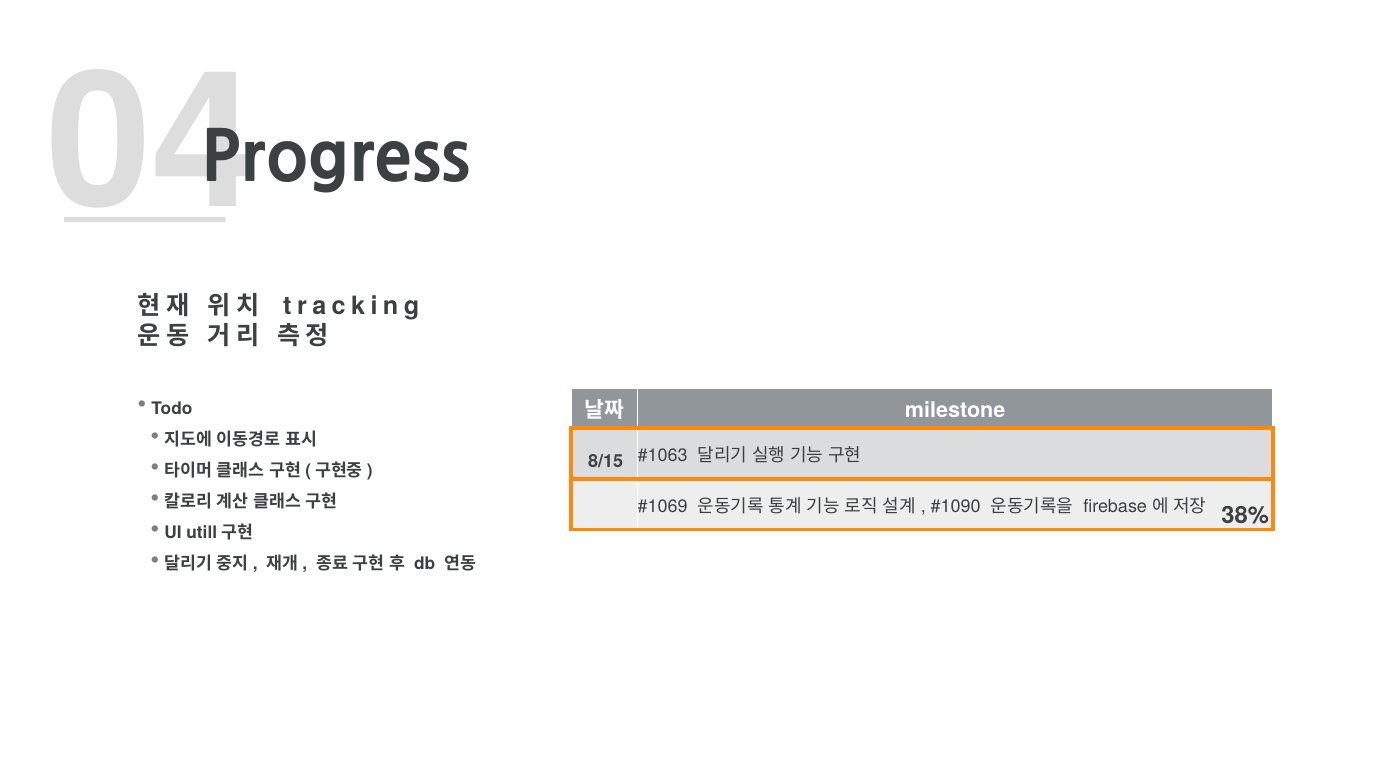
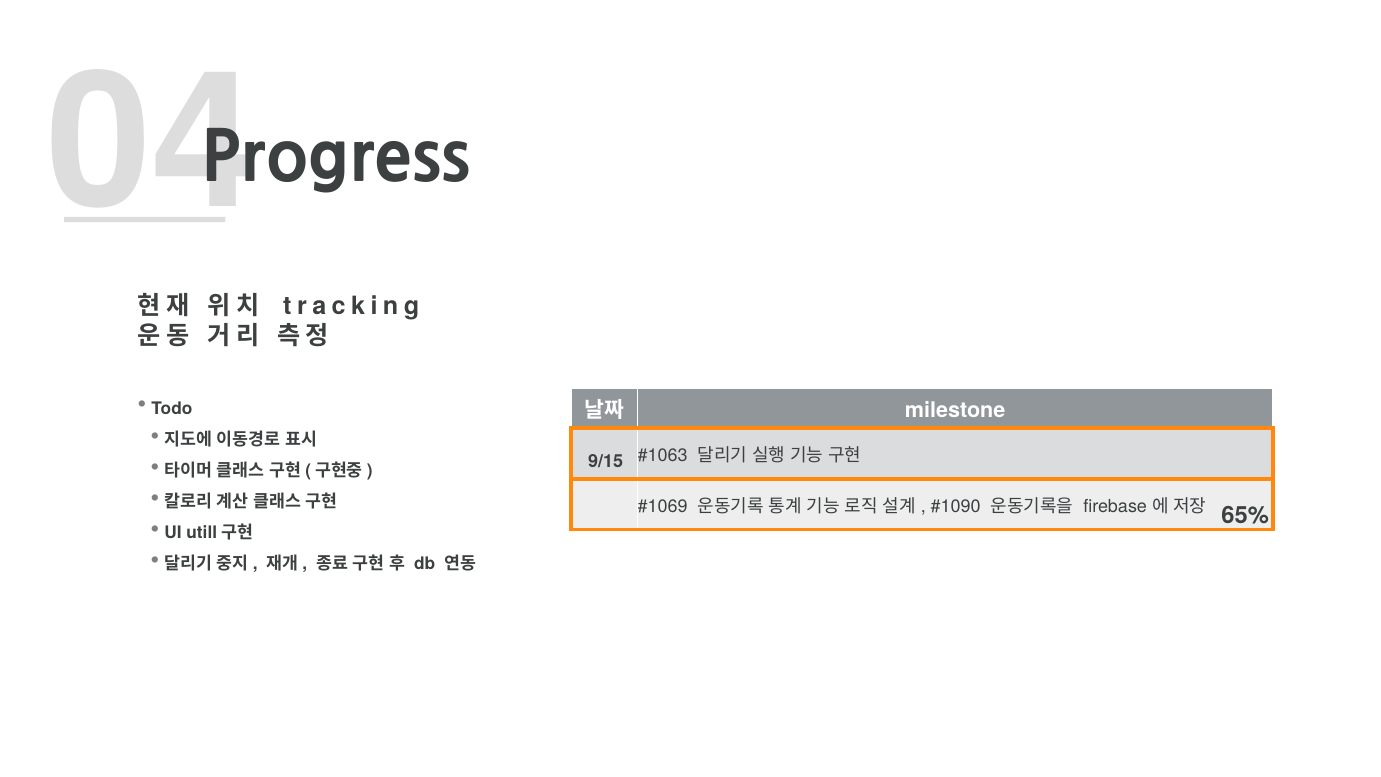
8/15: 8/15 -> 9/15
38%: 38% -> 65%
